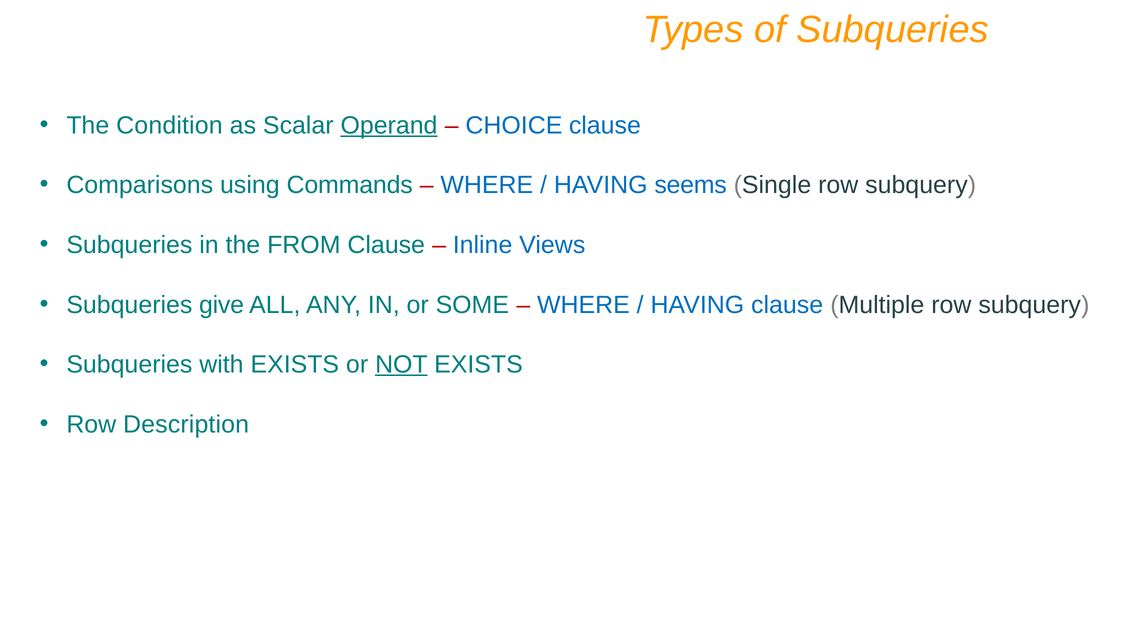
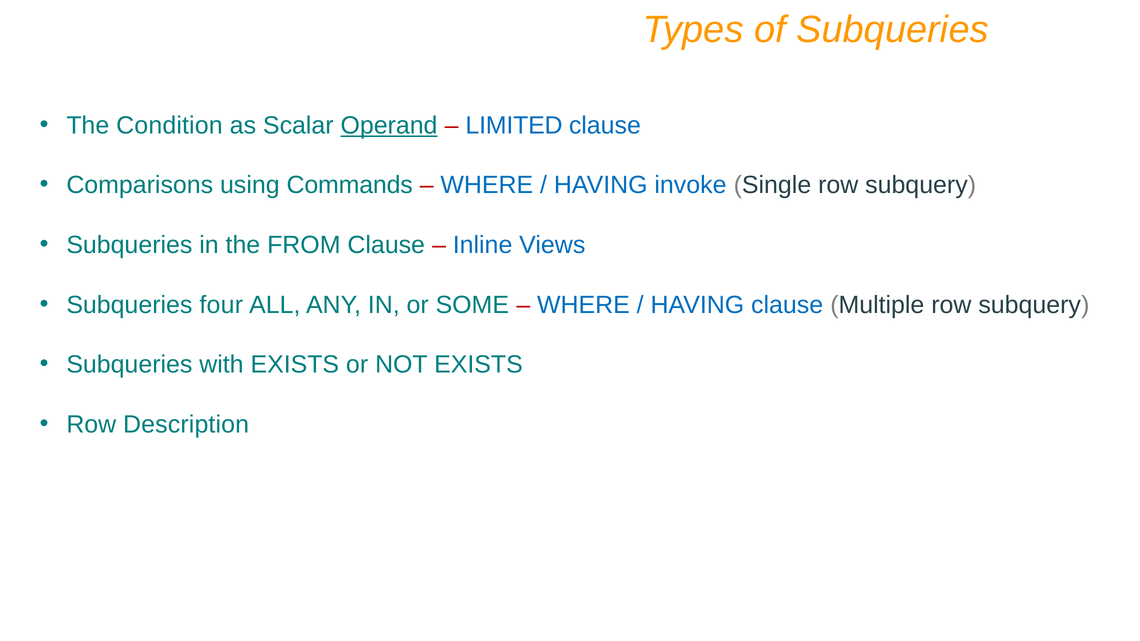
CHOICE: CHOICE -> LIMITED
seems: seems -> invoke
give: give -> four
NOT underline: present -> none
